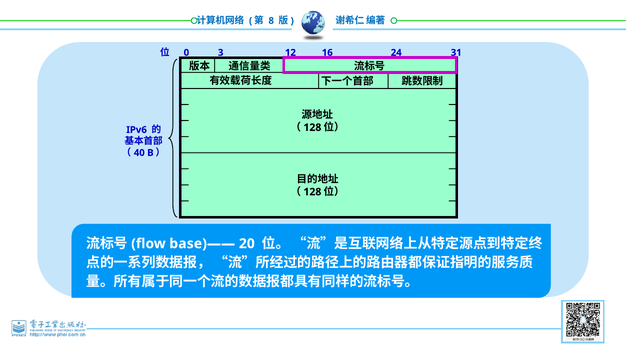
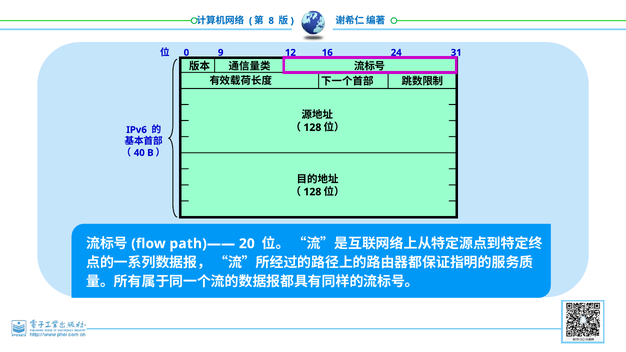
3: 3 -> 9
base)——: base)—— -> path)——
